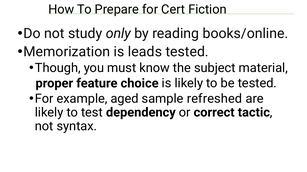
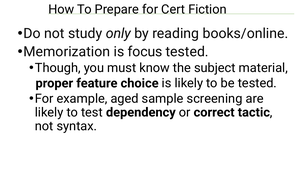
leads: leads -> focus
refreshed: refreshed -> screening
